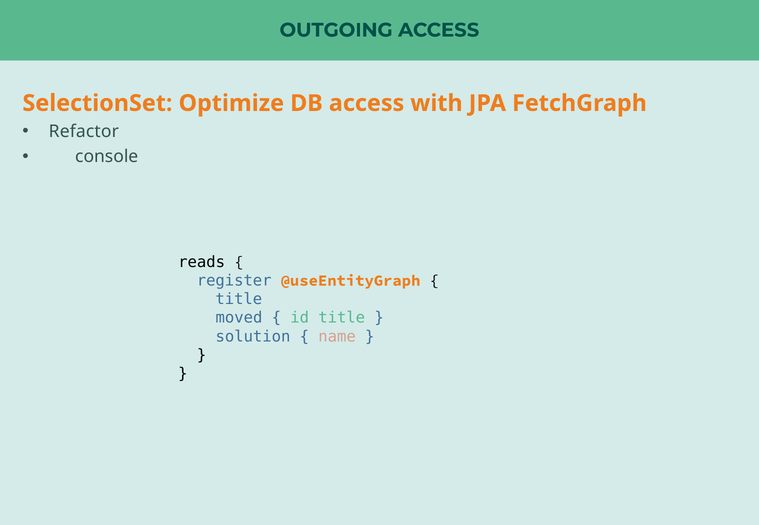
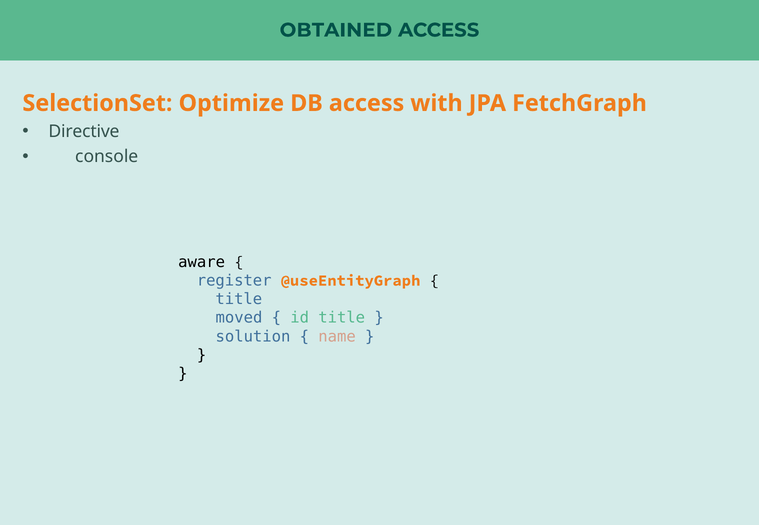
OUTGOING: OUTGOING -> OBTAINED
Refactor: Refactor -> Directive
reads: reads -> aware
